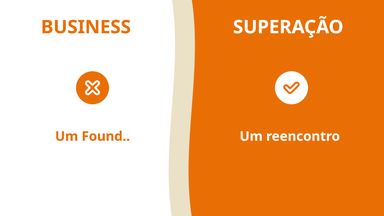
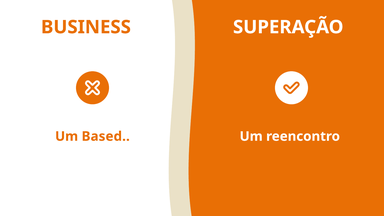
Found: Found -> Based
